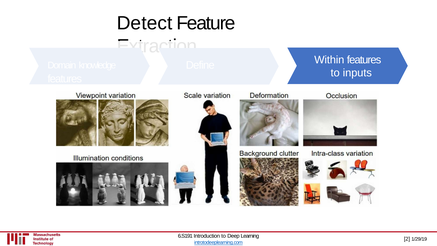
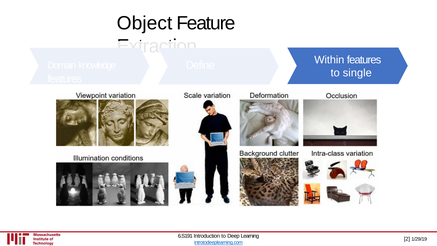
Detect: Detect -> Object
inputs: inputs -> single
